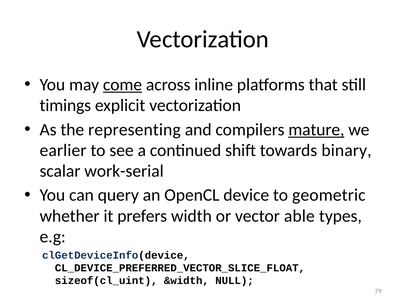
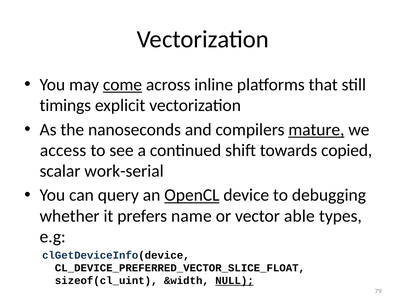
representing: representing -> nanoseconds
earlier: earlier -> access
binary: binary -> copied
OpenCL underline: none -> present
geometric: geometric -> debugging
width: width -> name
NULL underline: none -> present
